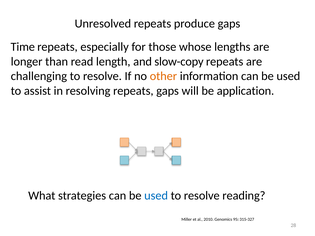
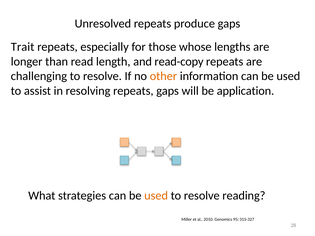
Time: Time -> Trait
slow-copy: slow-copy -> read-copy
used at (156, 196) colour: blue -> orange
